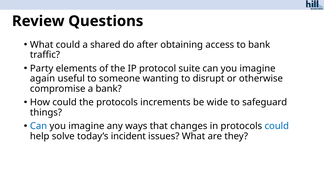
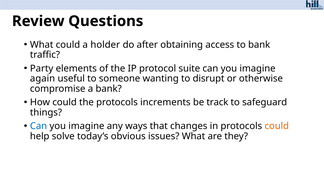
shared: shared -> holder
wide: wide -> track
could at (277, 126) colour: blue -> orange
incident: incident -> obvious
